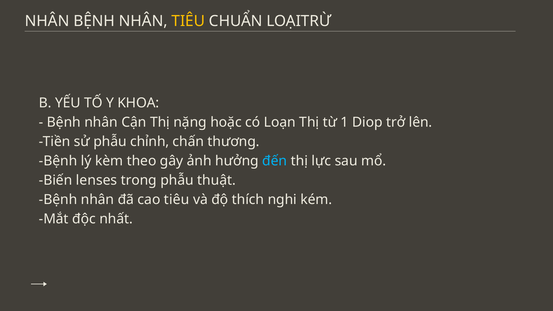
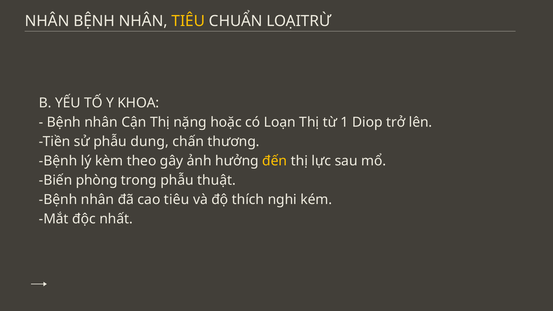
chỉnh: chỉnh -> dung
đến colour: light blue -> yellow
lenses: lenses -> phòng
